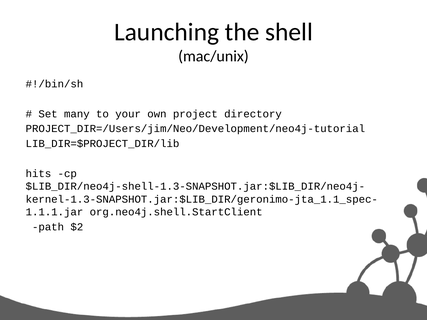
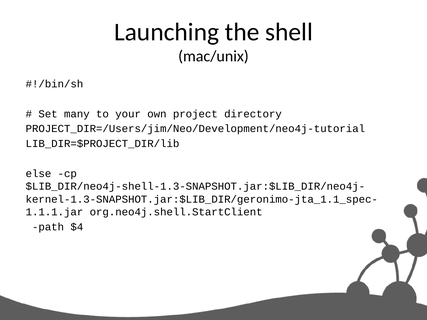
hits: hits -> else
$2: $2 -> $4
